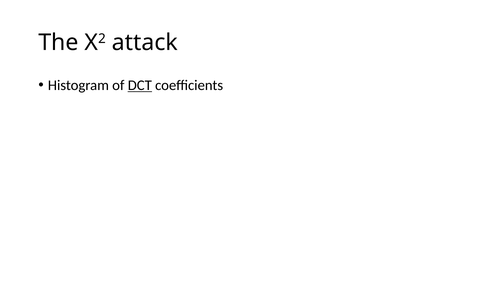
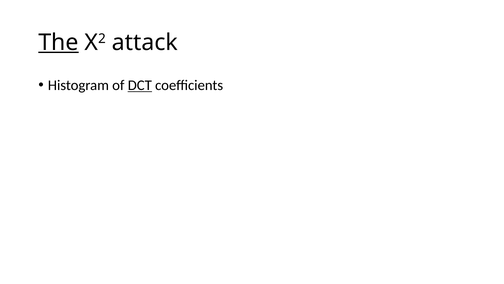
The underline: none -> present
